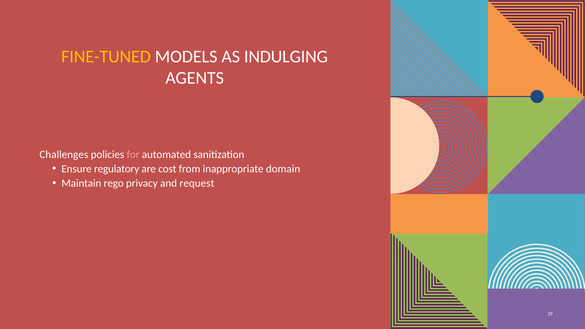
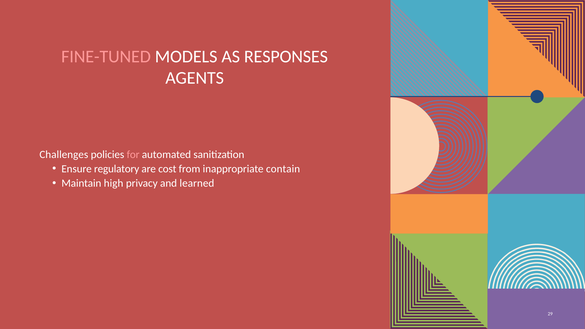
FINE-TUNED colour: yellow -> pink
INDULGING: INDULGING -> RESPONSES
domain: domain -> contain
rego: rego -> high
request: request -> learned
